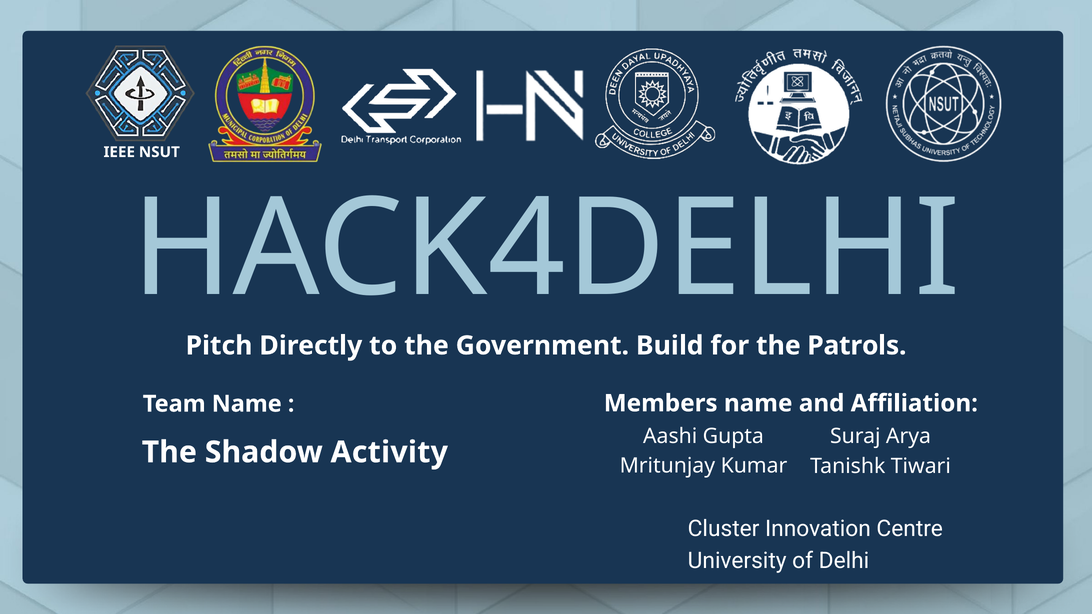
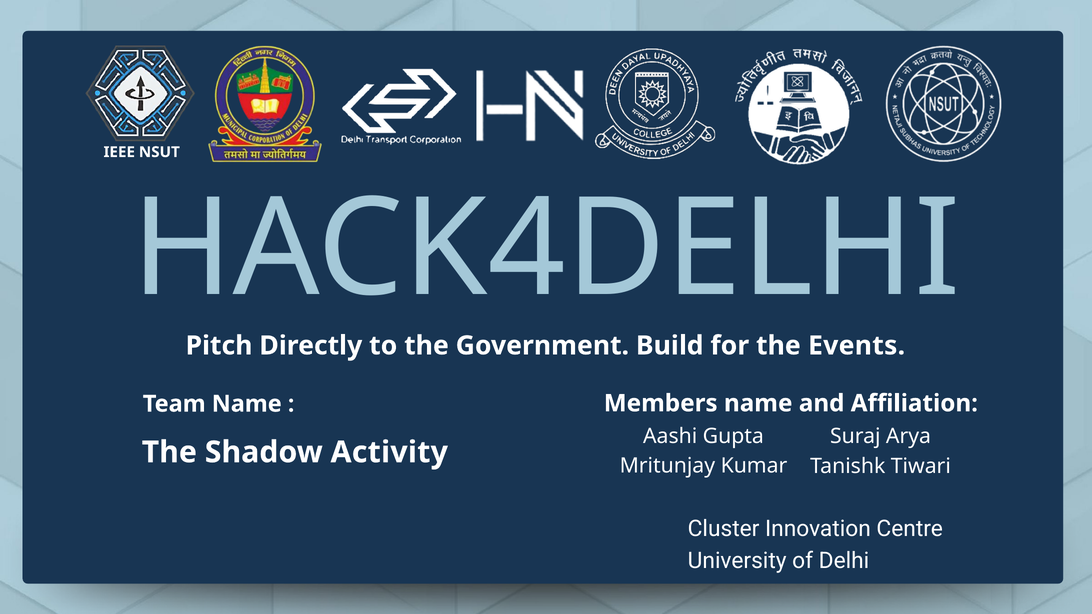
Patrols: Patrols -> Events
